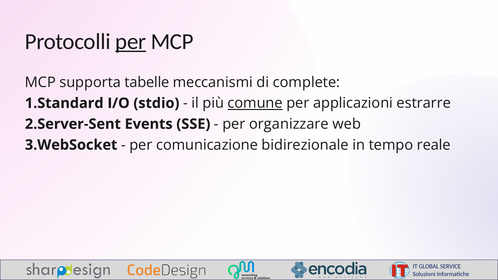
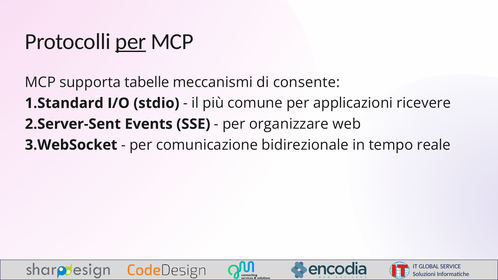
complete: complete -> consente
comune underline: present -> none
estrarre: estrarre -> ricevere
